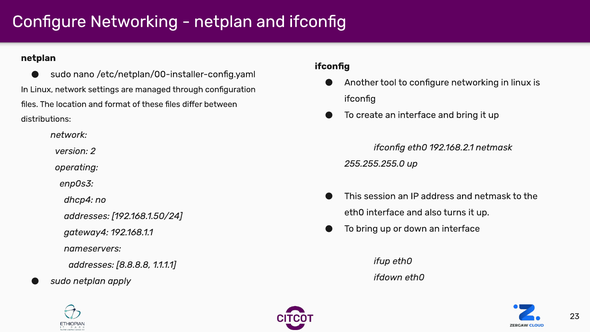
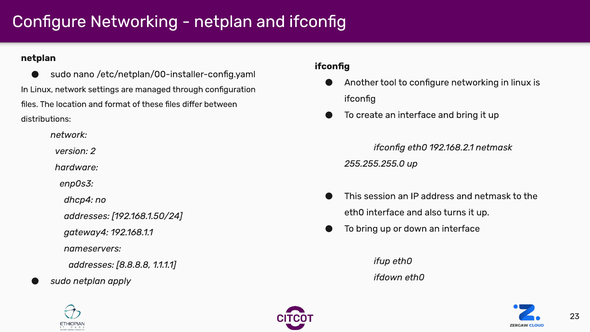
operating: operating -> hardware
